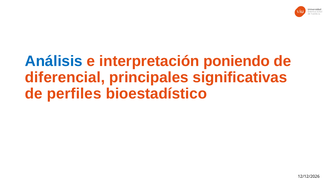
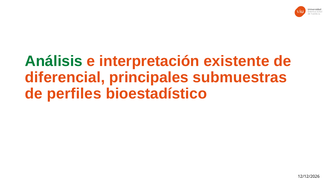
Análisis colour: blue -> green
poniendo: poniendo -> existente
significativas: significativas -> submuestras
